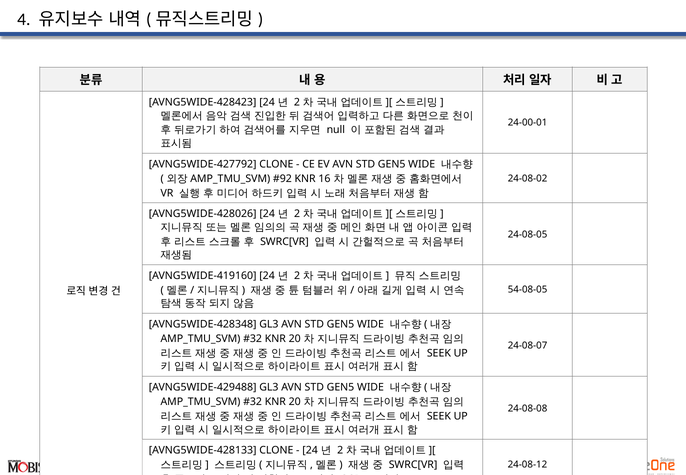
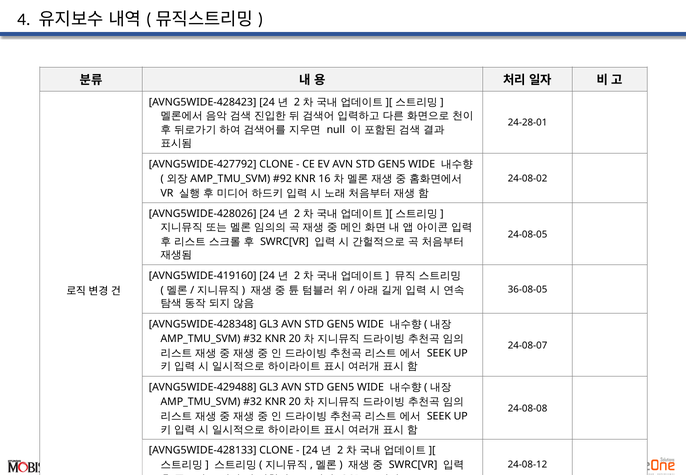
24-00-01: 24-00-01 -> 24-28-01
54-08-05: 54-08-05 -> 36-08-05
